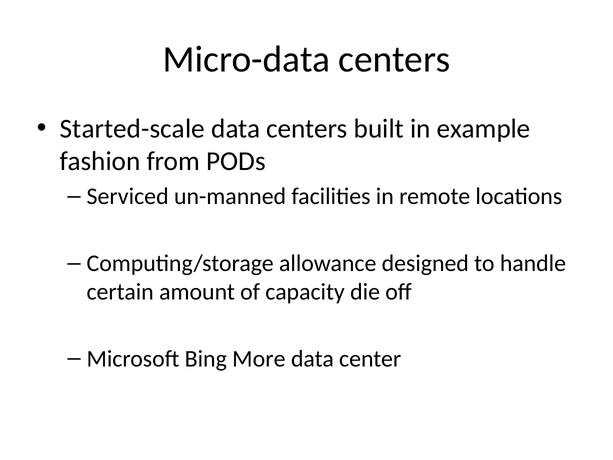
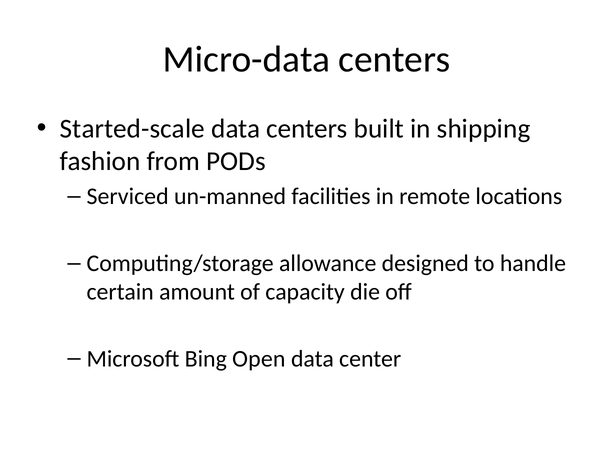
example: example -> shipping
More: More -> Open
